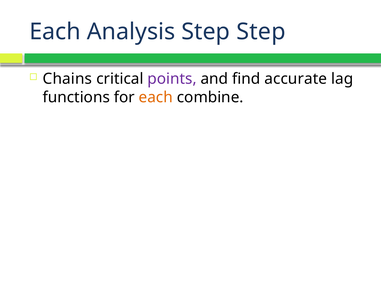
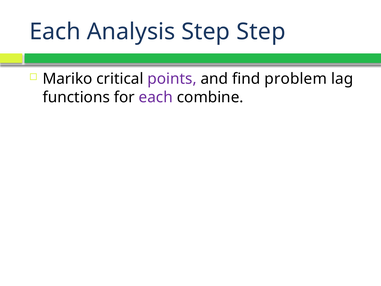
Chains: Chains -> Mariko
accurate: accurate -> problem
each at (156, 97) colour: orange -> purple
